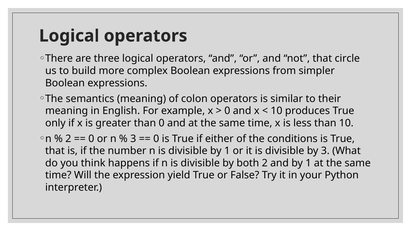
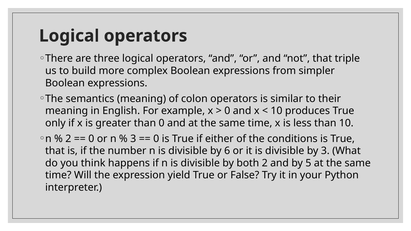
circle: circle -> triple
divisible by 1: 1 -> 6
and by 1: 1 -> 5
